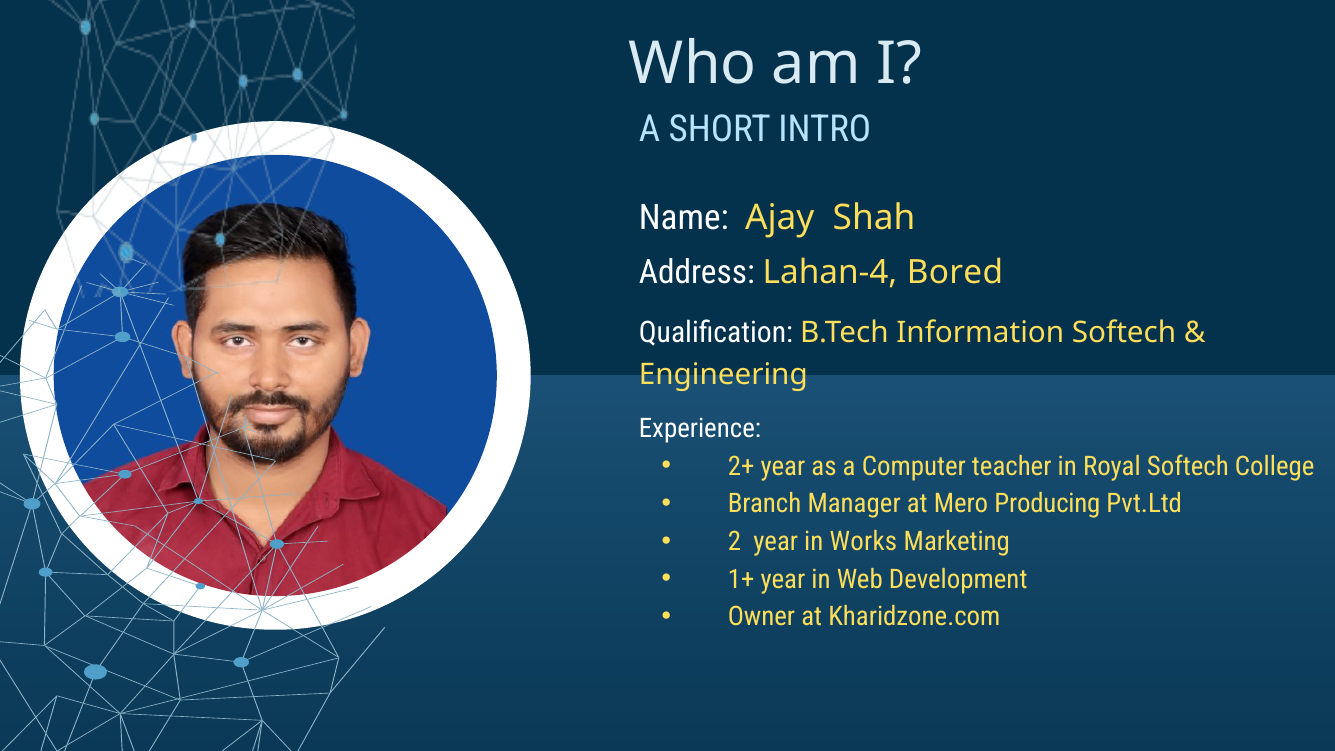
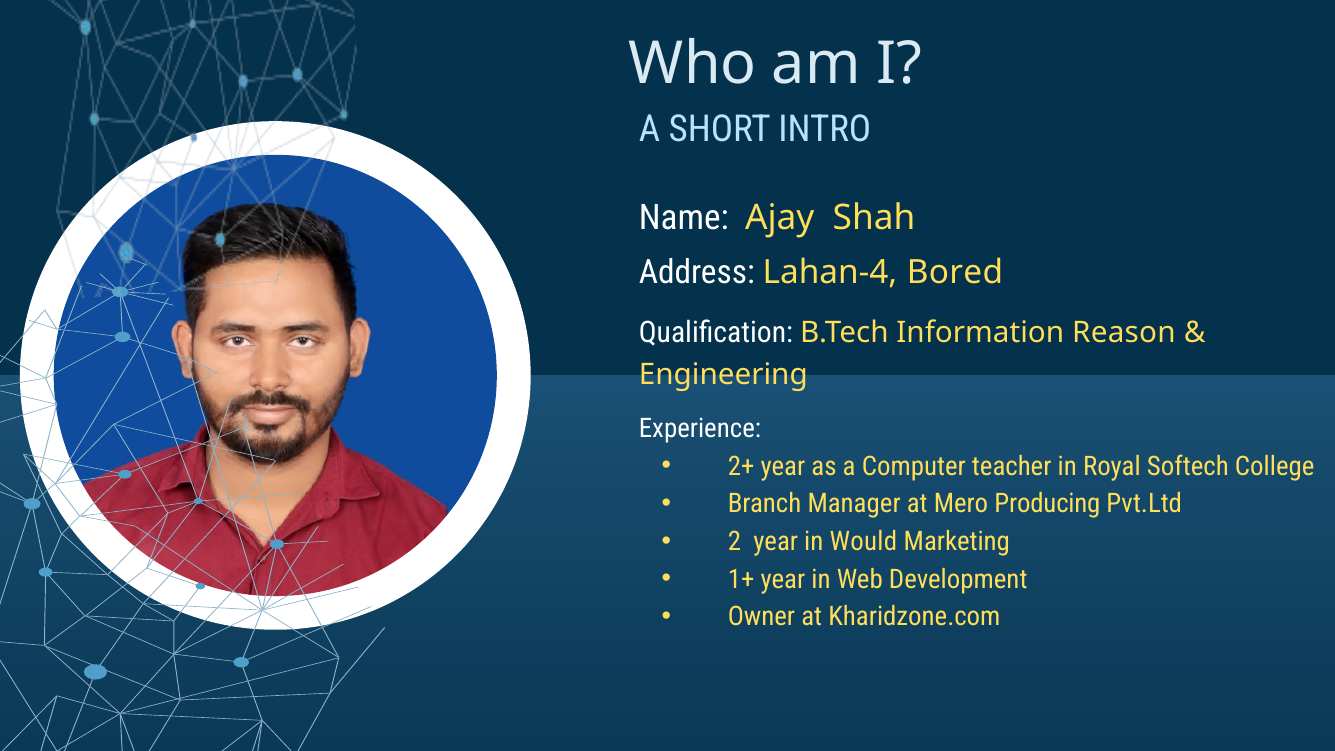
Information Softech: Softech -> Reason
Works: Works -> Would
